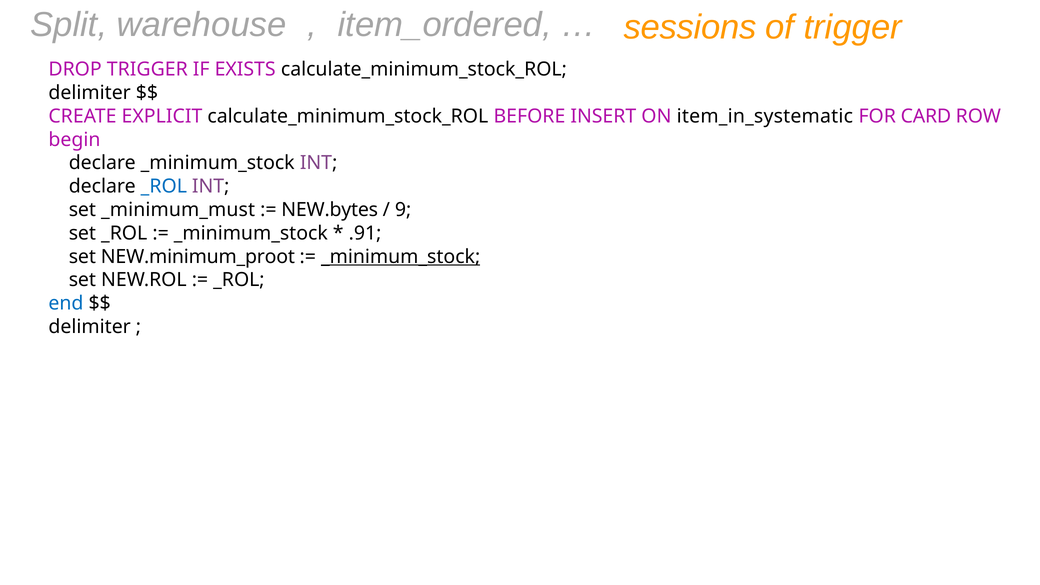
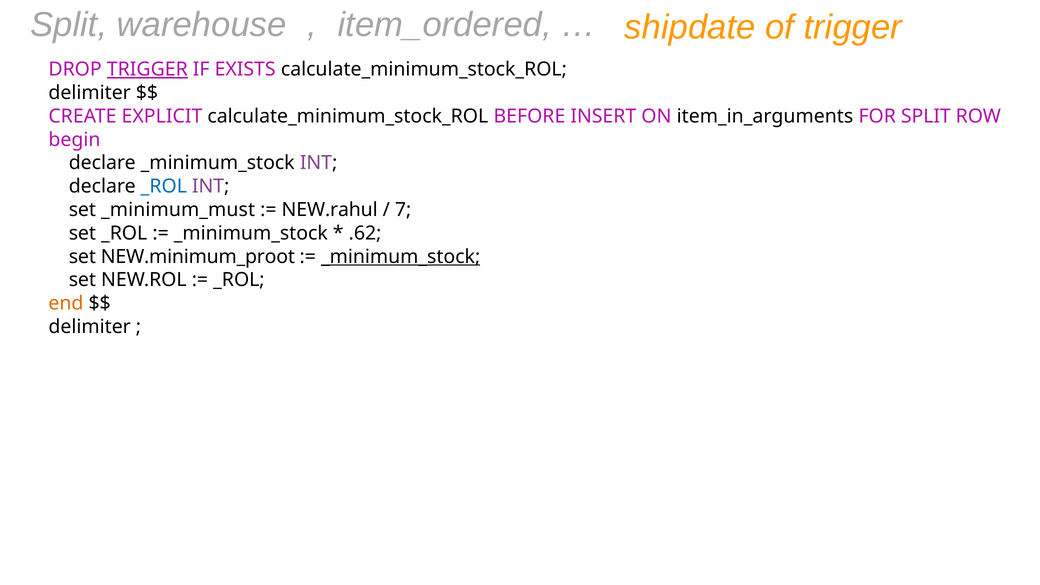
sessions: sessions -> shipdate
TRIGGER at (147, 69) underline: none -> present
item_in_systematic: item_in_systematic -> item_in_arguments
FOR CARD: CARD -> SPLIT
NEW.bytes: NEW.bytes -> NEW.rahul
9: 9 -> 7
.91: .91 -> .62
end colour: blue -> orange
